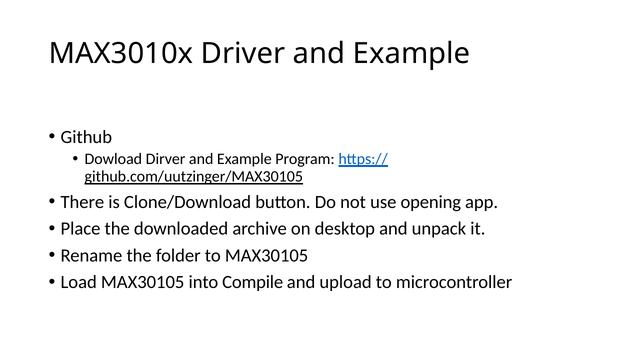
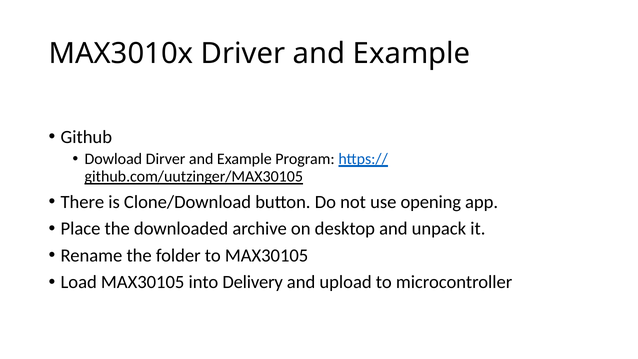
Compile: Compile -> Delivery
